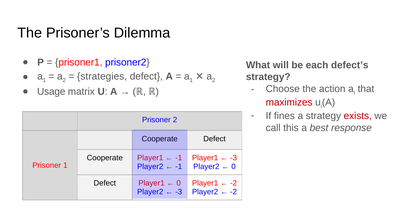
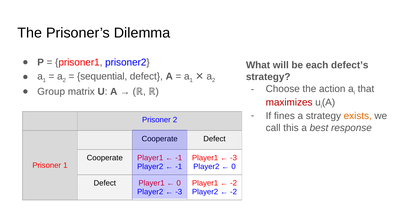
strategies: strategies -> sequential
Usage: Usage -> Group
exists colour: red -> orange
